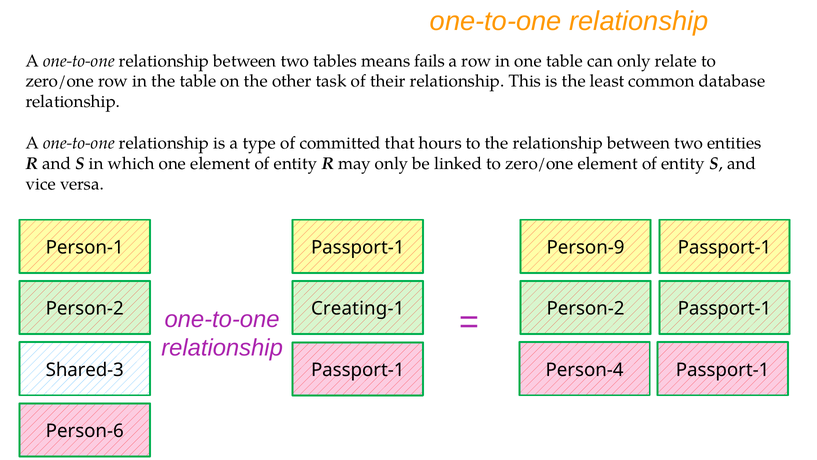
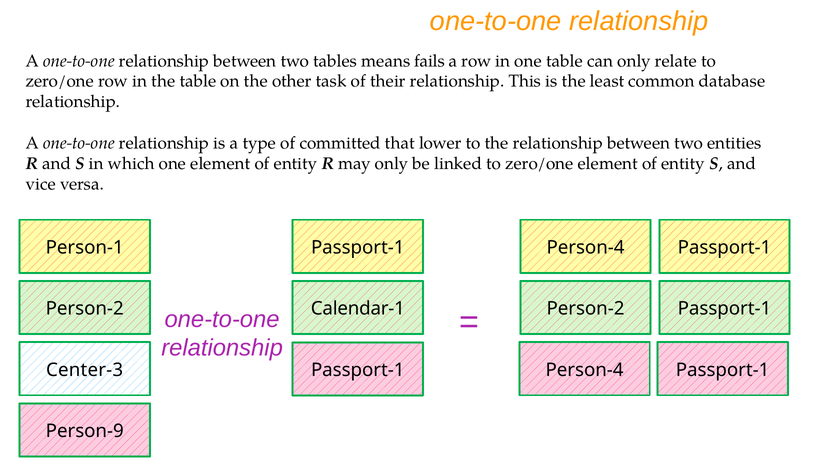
hours: hours -> lower
Person-1 Passport-1 Person-9: Person-9 -> Person-4
Creating-1: Creating-1 -> Calendar-1
Shared-3: Shared-3 -> Center-3
Person-6: Person-6 -> Person-9
